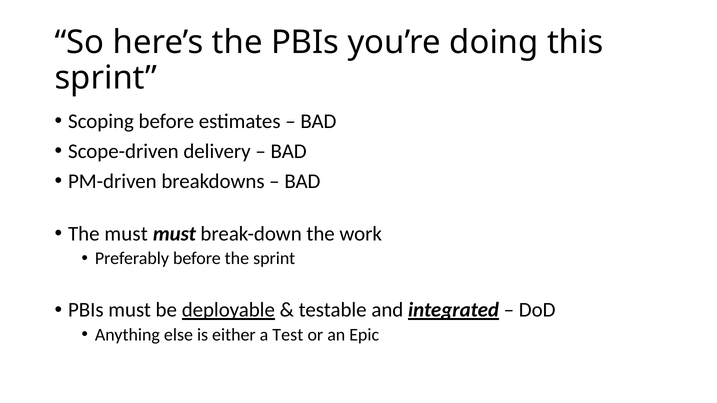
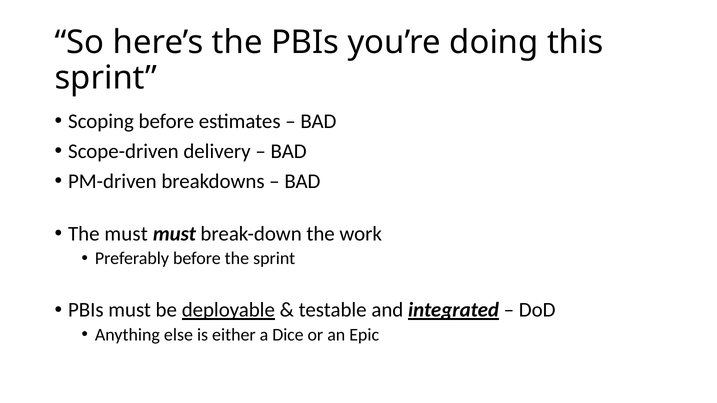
Test: Test -> Dice
